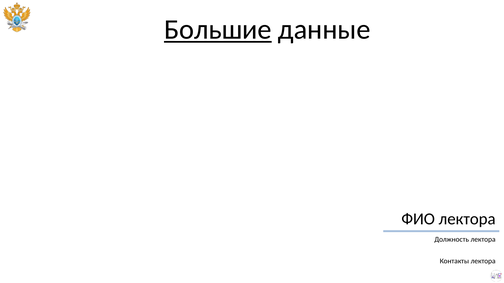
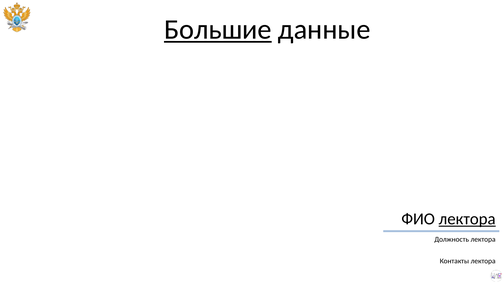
лектора at (467, 219) underline: none -> present
